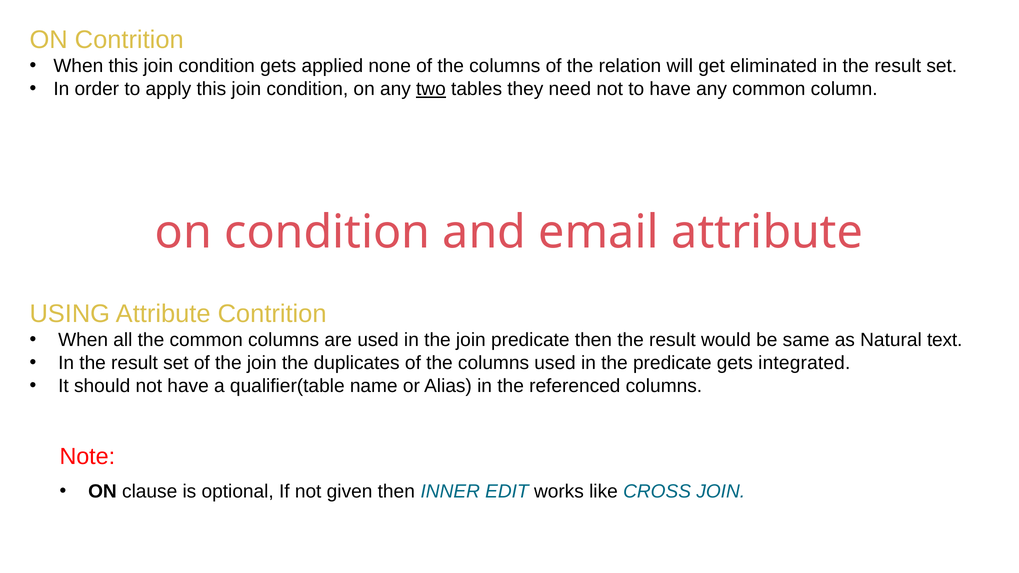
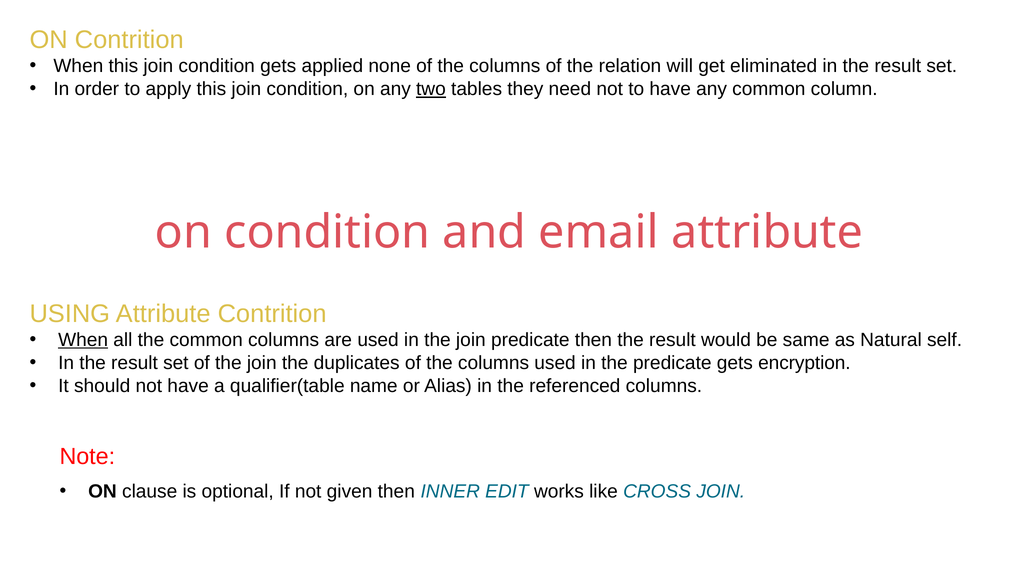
When at (83, 340) underline: none -> present
text: text -> self
integrated: integrated -> encryption
